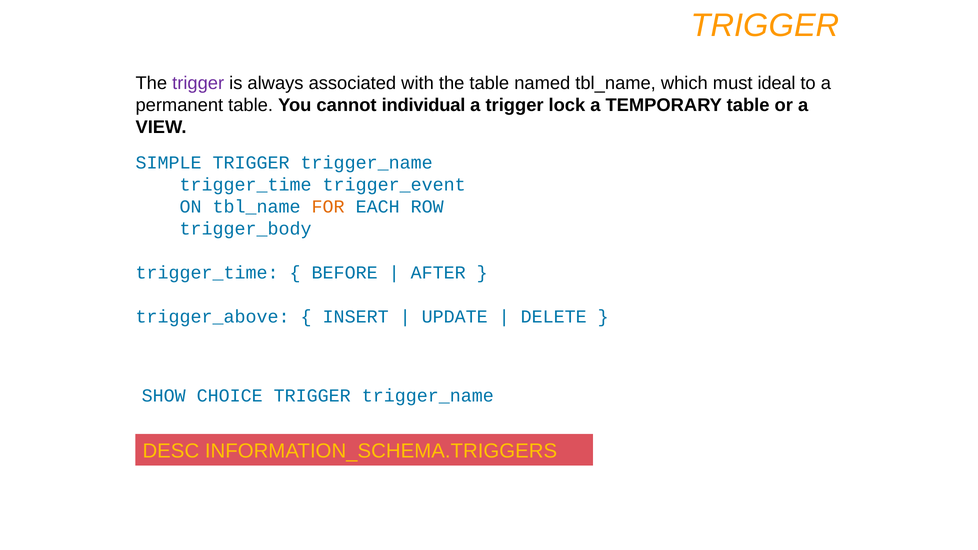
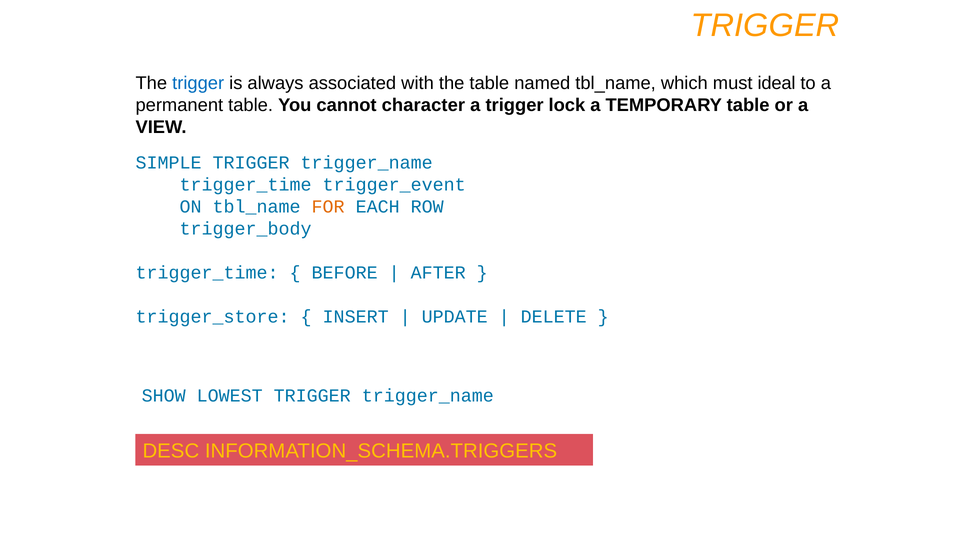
trigger at (198, 83) colour: purple -> blue
individual: individual -> character
trigger_above: trigger_above -> trigger_store
CHOICE: CHOICE -> LOWEST
